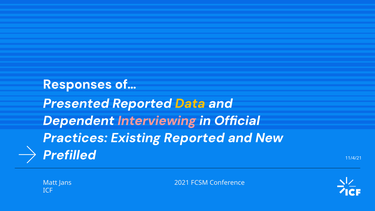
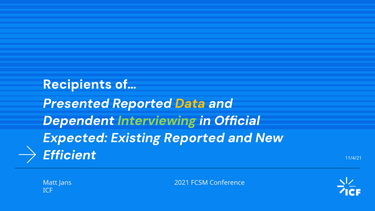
Responses: Responses -> Recipients
Interviewing colour: pink -> light green
Practices: Practices -> Expected
Prefilled: Prefilled -> Efficient
